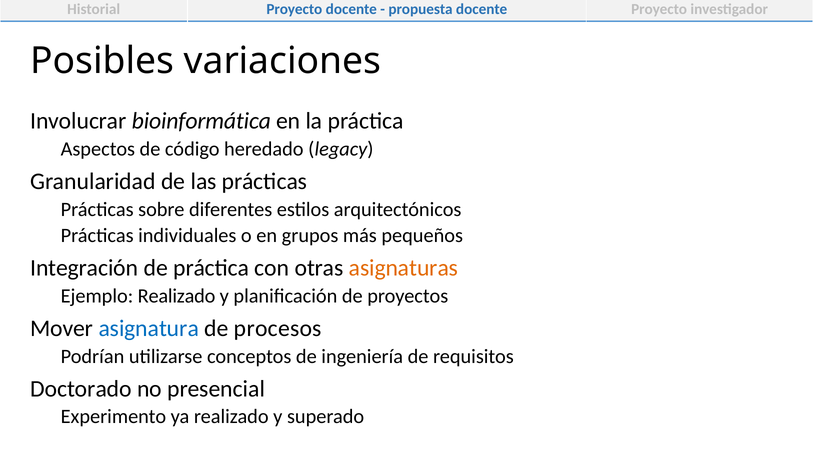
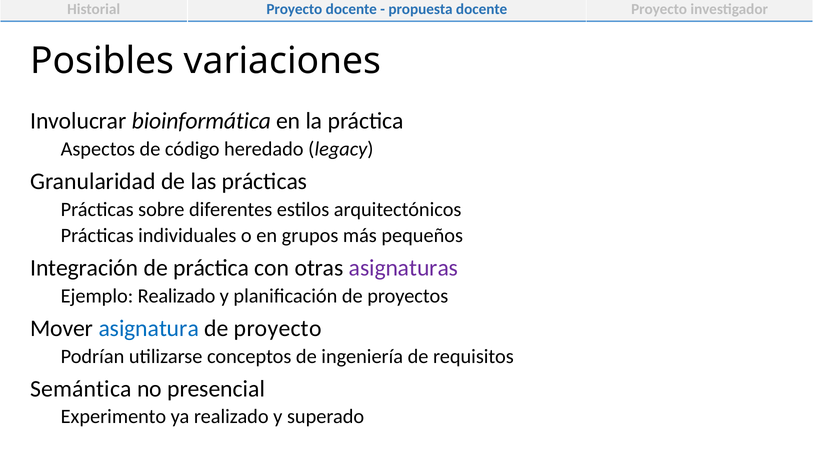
asignaturas colour: orange -> purple
de procesos: procesos -> proyecto
Doctorado: Doctorado -> Semántica
